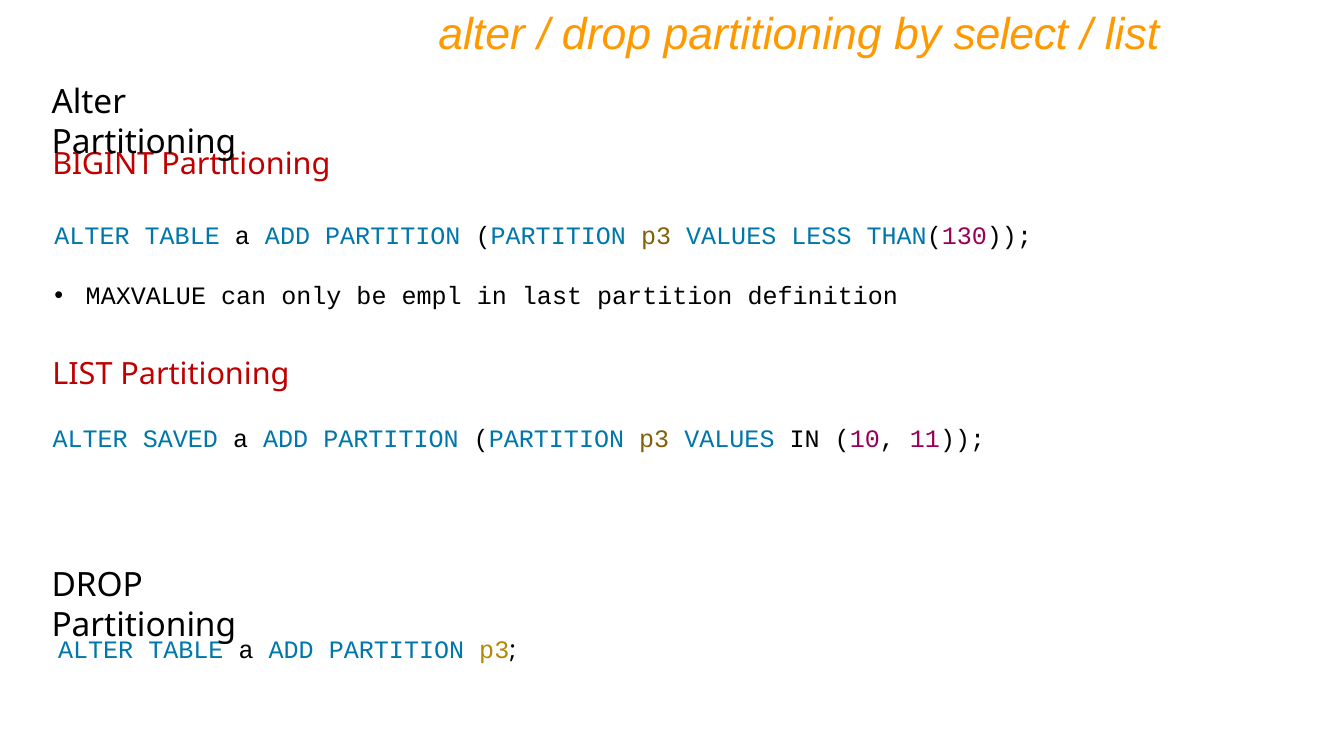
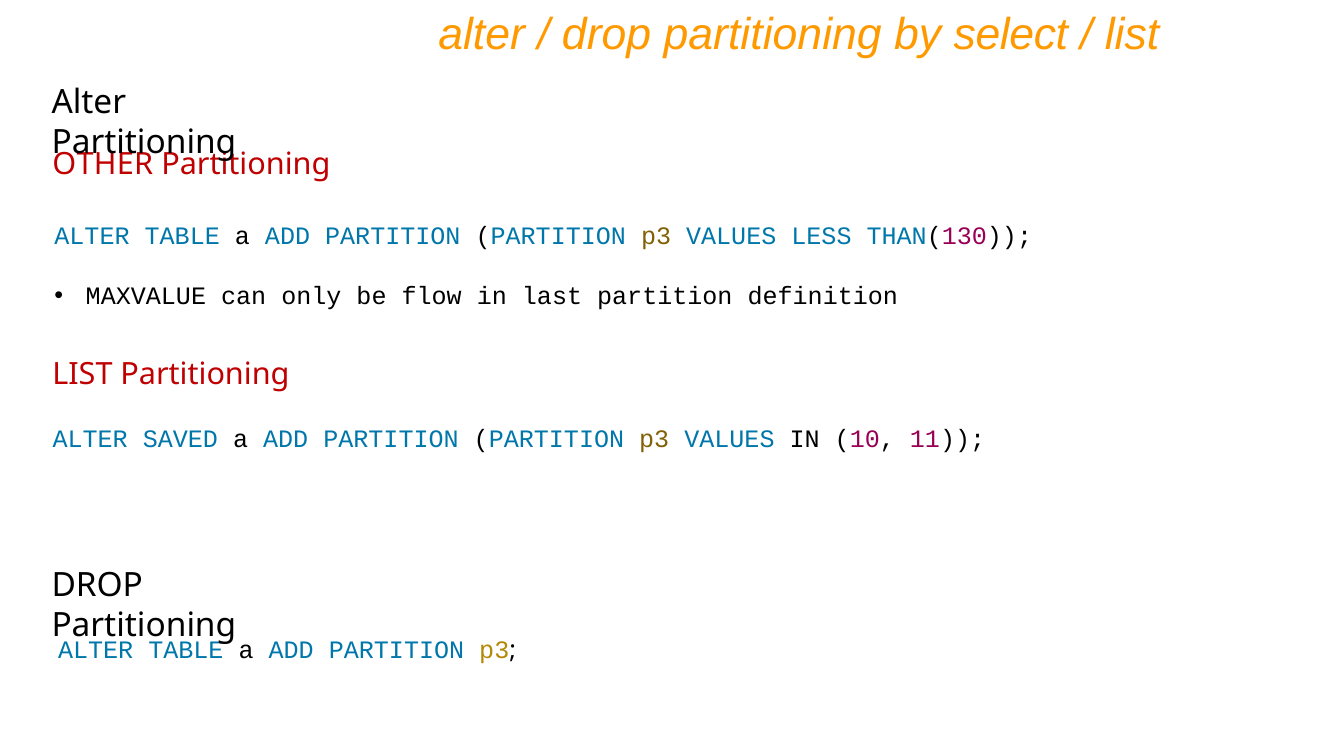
BIGINT: BIGINT -> OTHER
empl: empl -> flow
